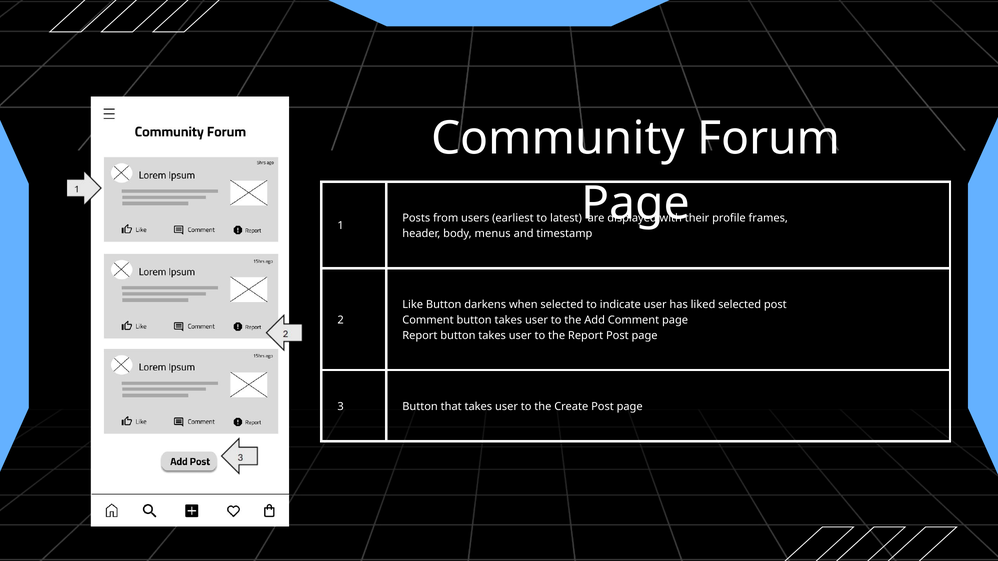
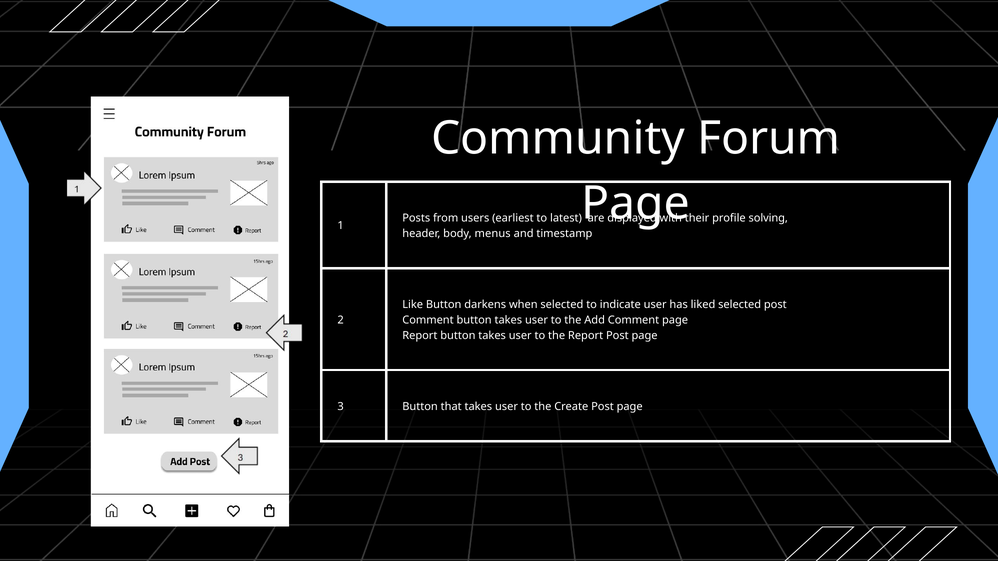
frames: frames -> solving
